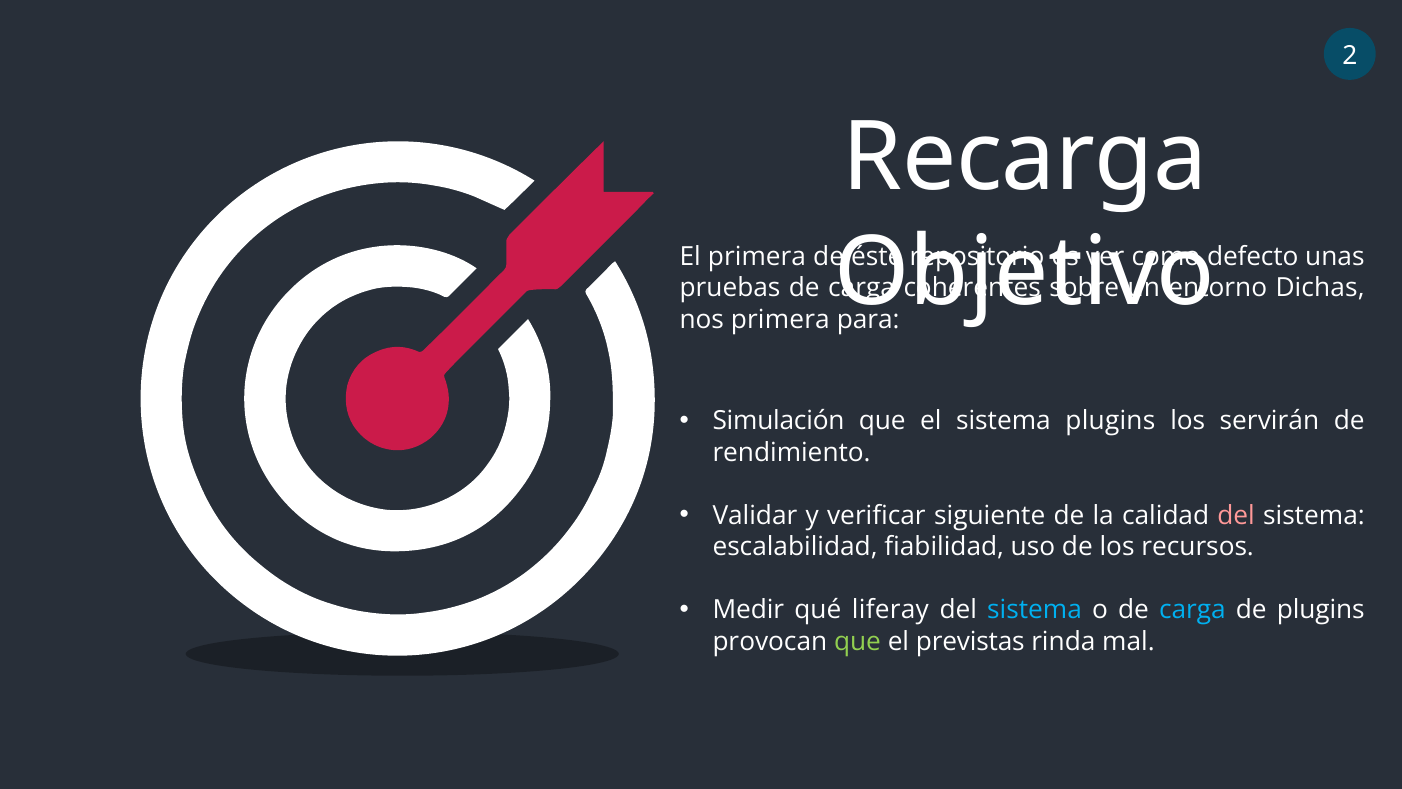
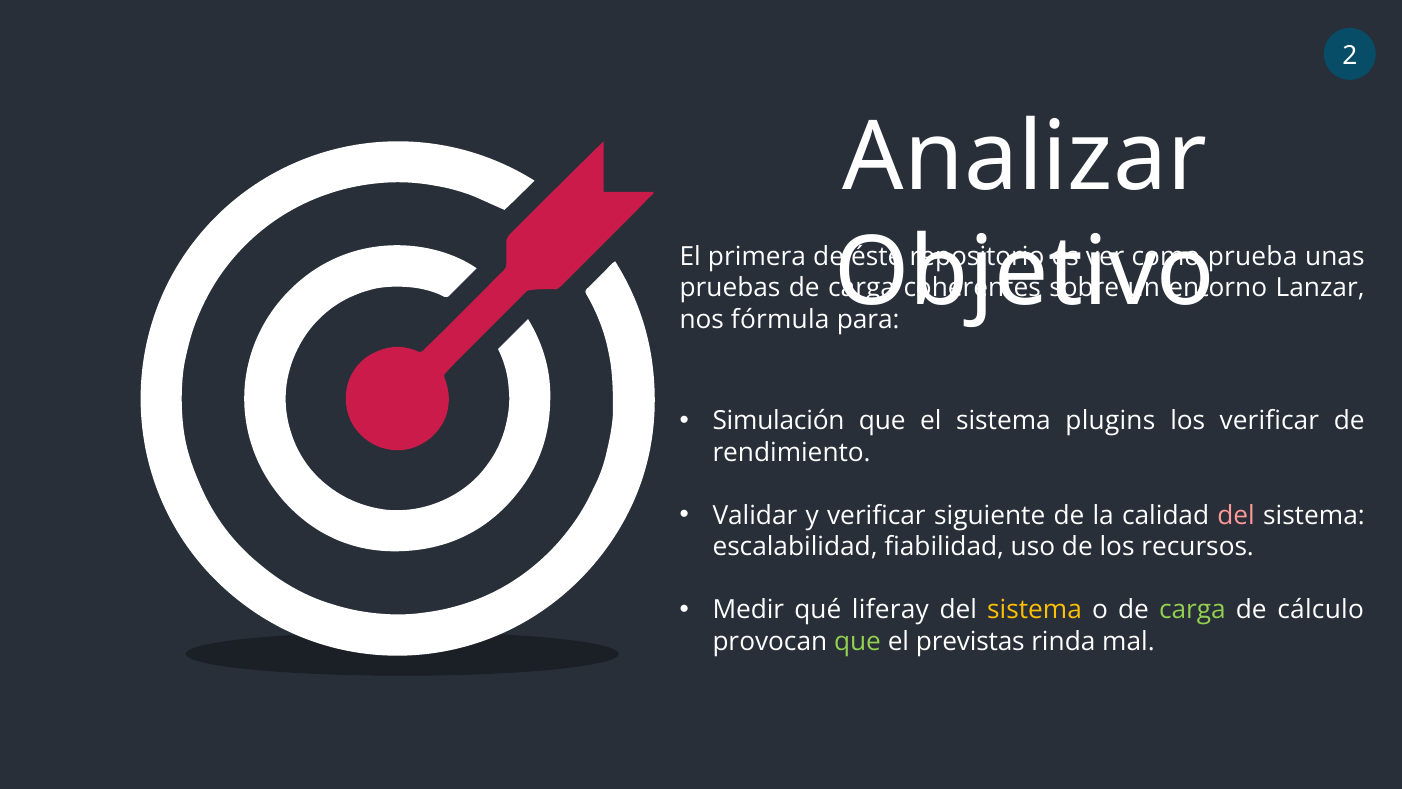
Recarga: Recarga -> Analizar
defecto: defecto -> prueba
Dichas: Dichas -> Lanzar
nos primera: primera -> fórmula
los servirán: servirán -> verificar
sistema at (1035, 610) colour: light blue -> yellow
carga at (1192, 610) colour: light blue -> light green
de plugins: plugins -> cálculo
